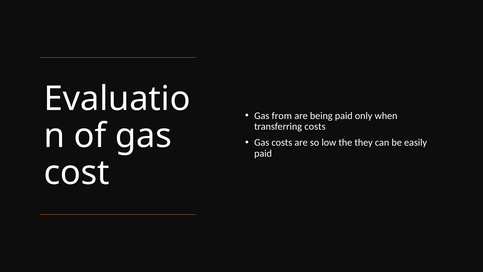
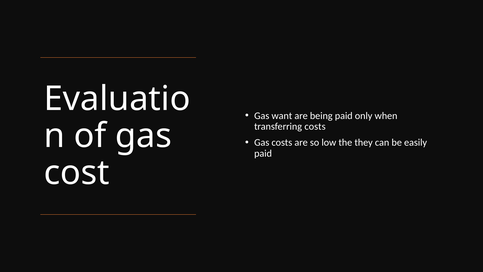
from: from -> want
